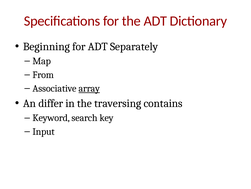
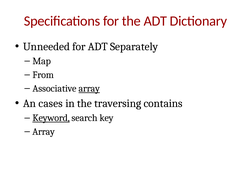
Beginning: Beginning -> Unneeded
differ: differ -> cases
Keyword underline: none -> present
Input at (44, 131): Input -> Array
